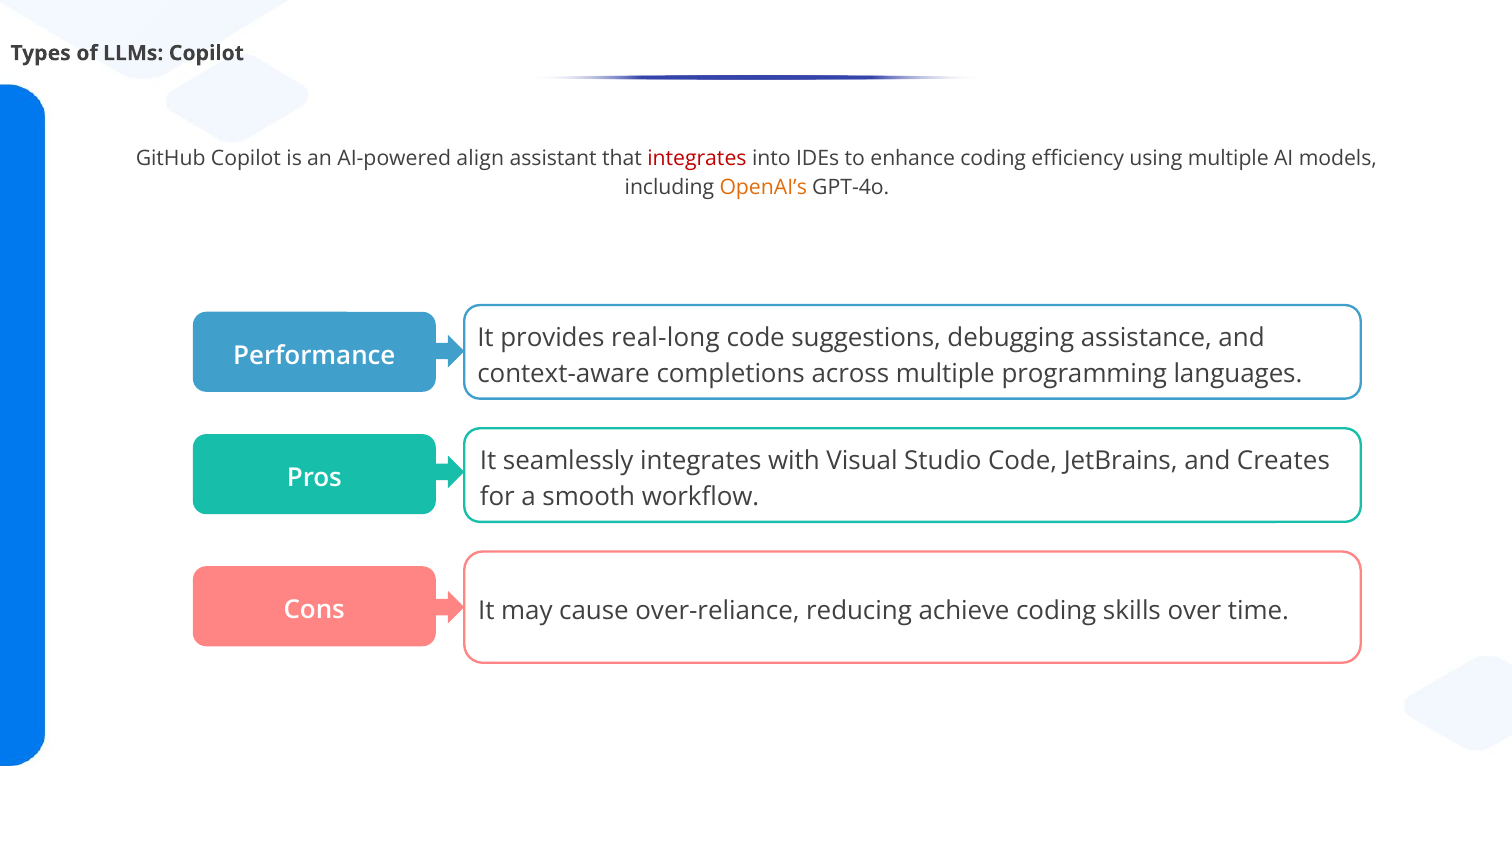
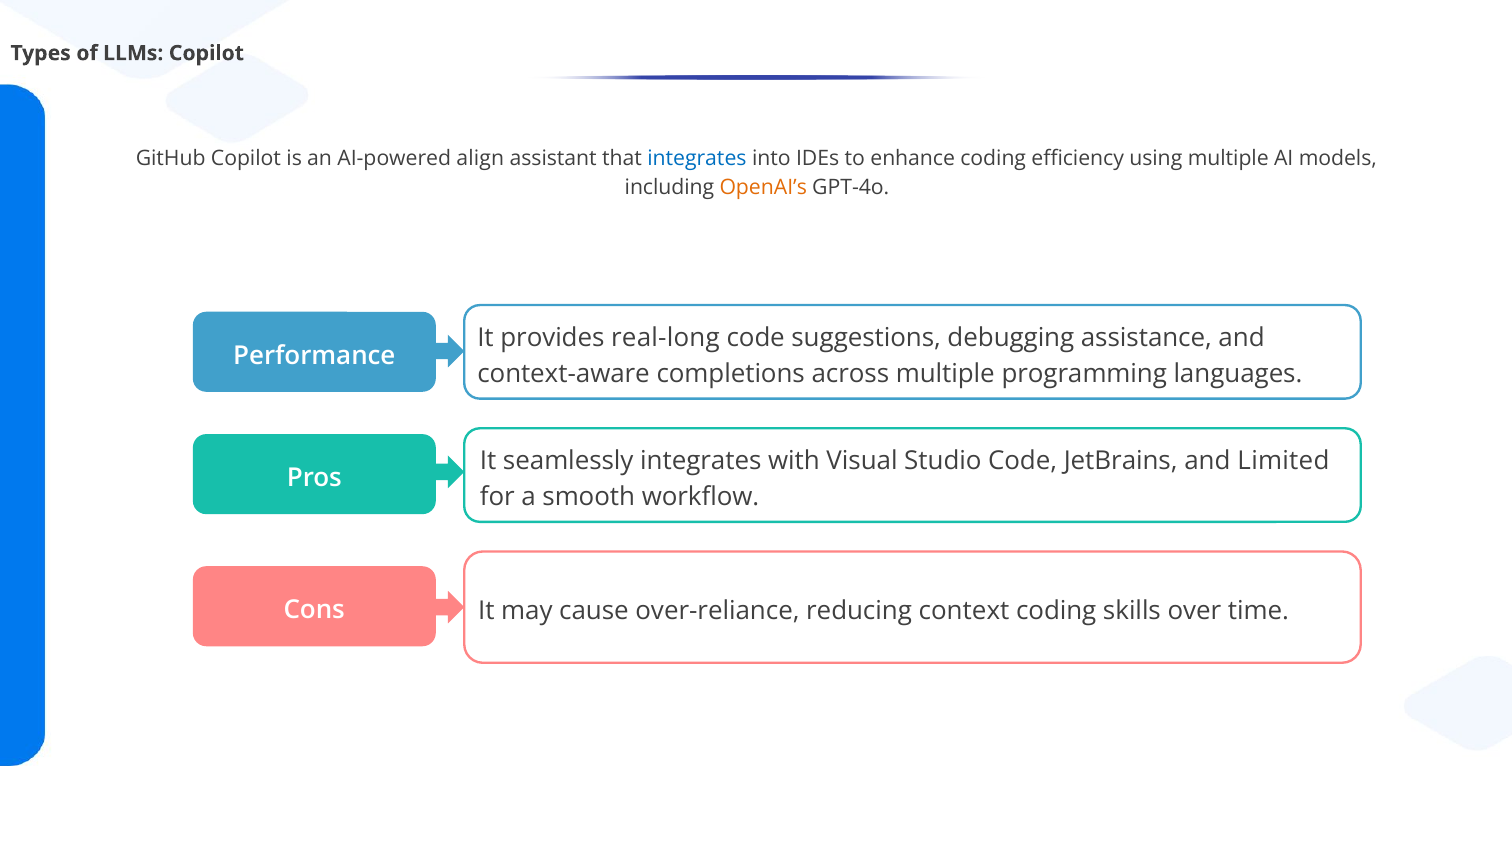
integrates at (697, 159) colour: red -> blue
Creates: Creates -> Limited
achieve: achieve -> context
